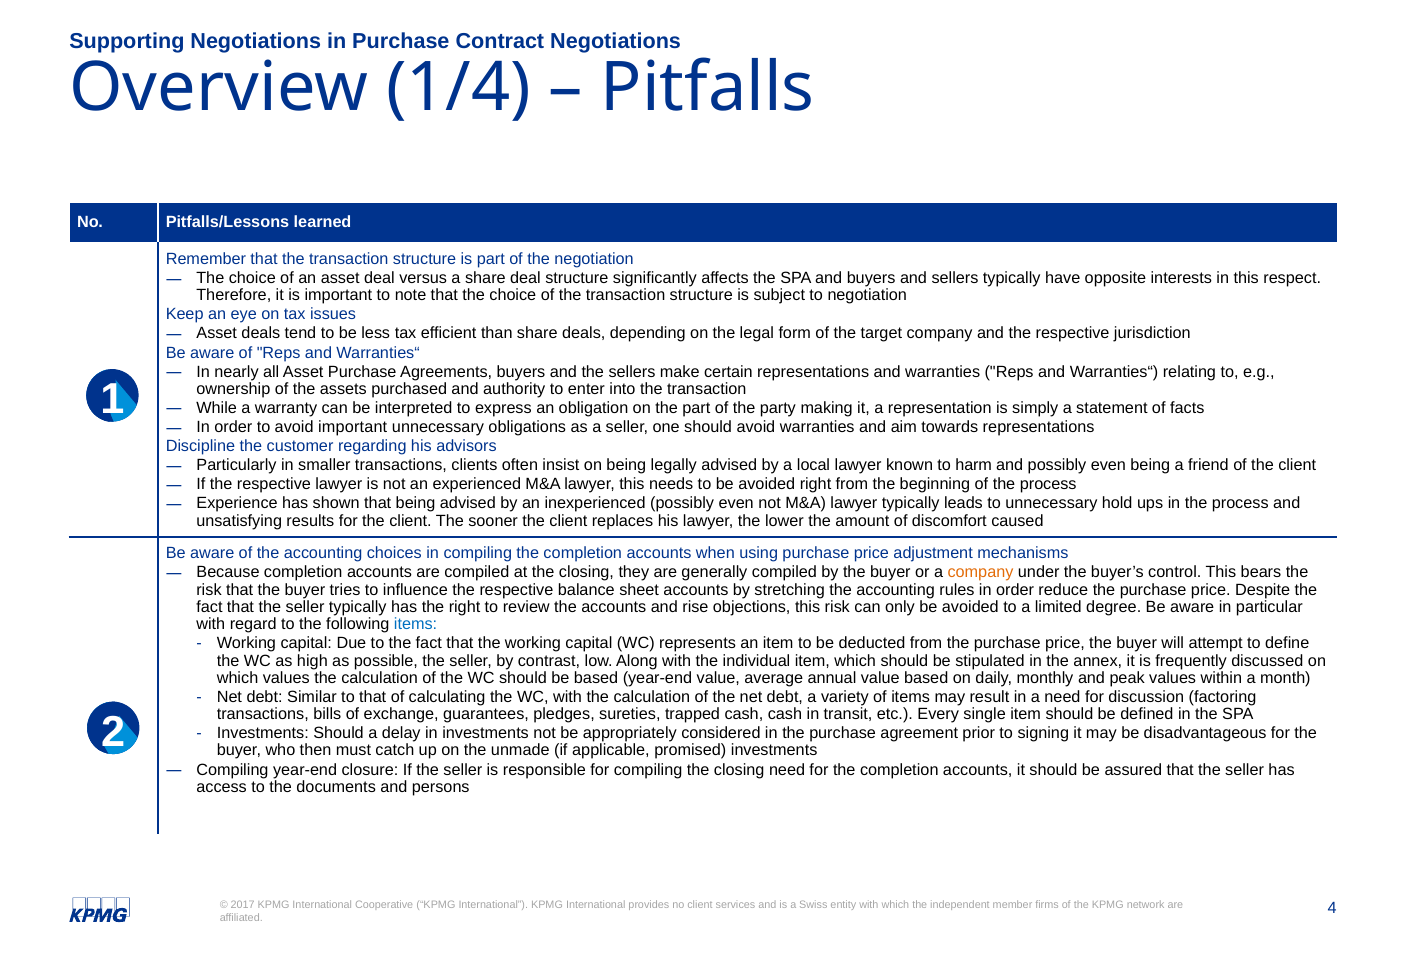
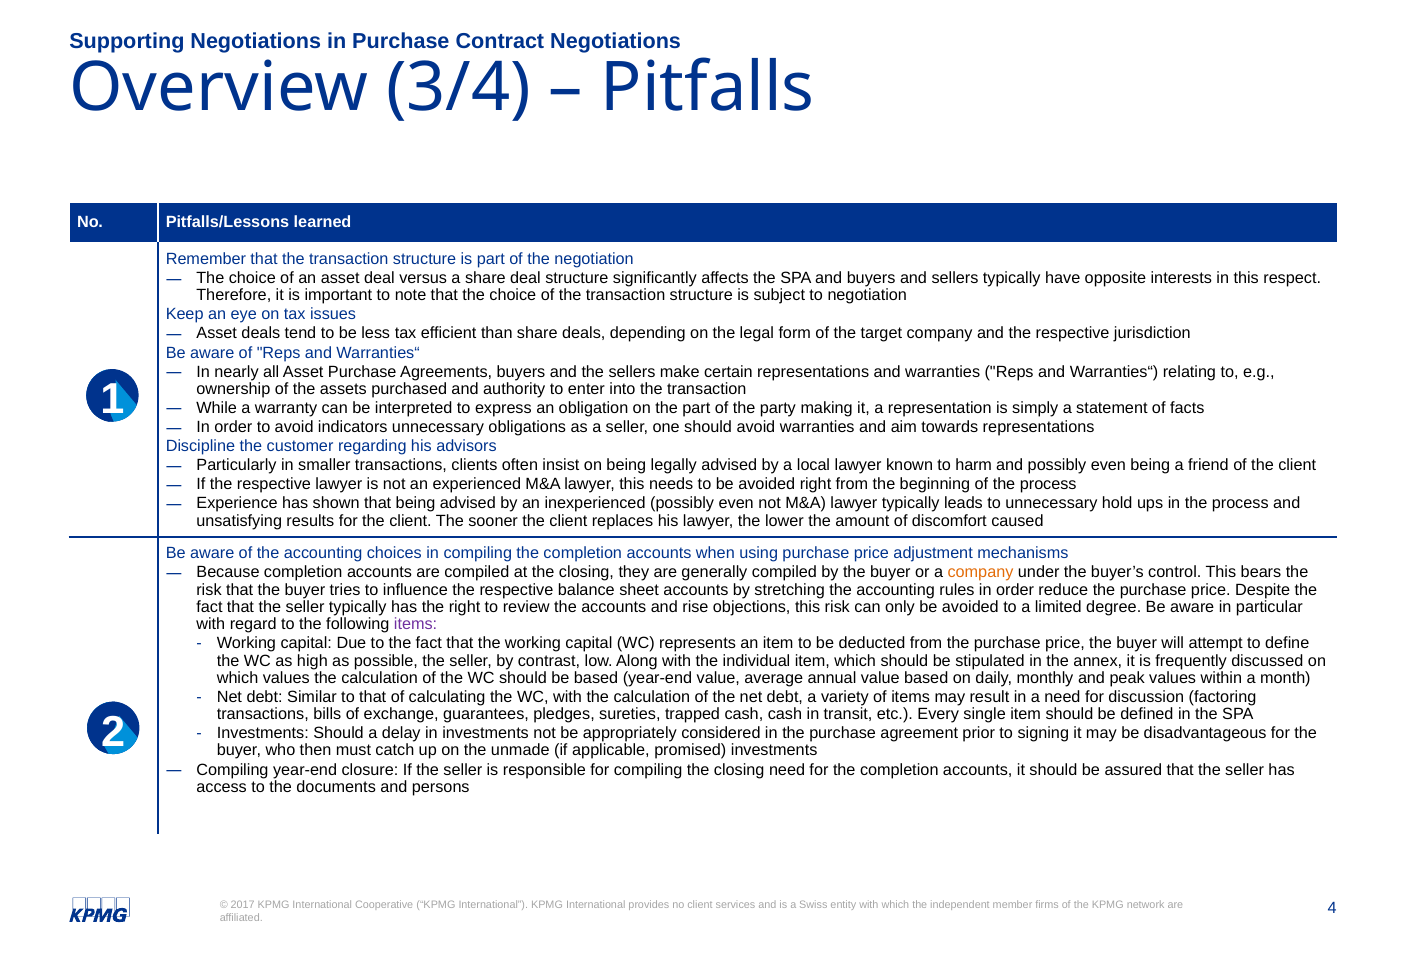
1/4: 1/4 -> 3/4
avoid important: important -> indicators
items at (416, 624) colour: blue -> purple
